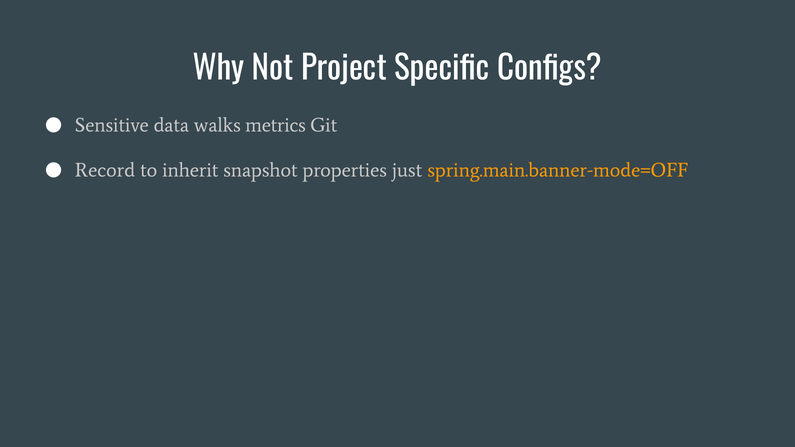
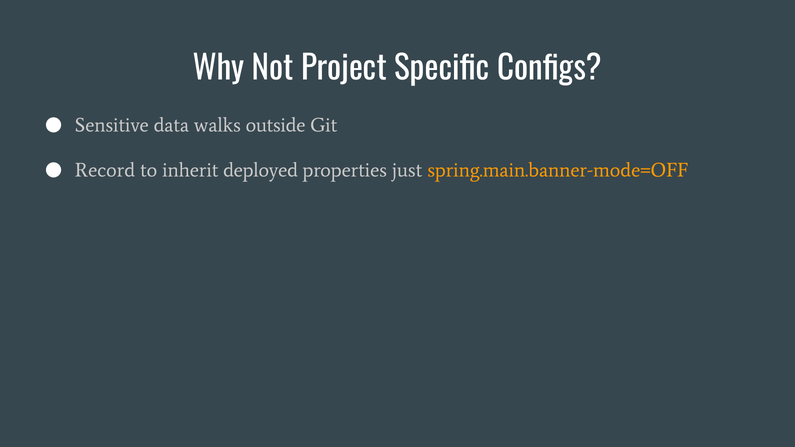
metrics: metrics -> outside
snapshot: snapshot -> deployed
